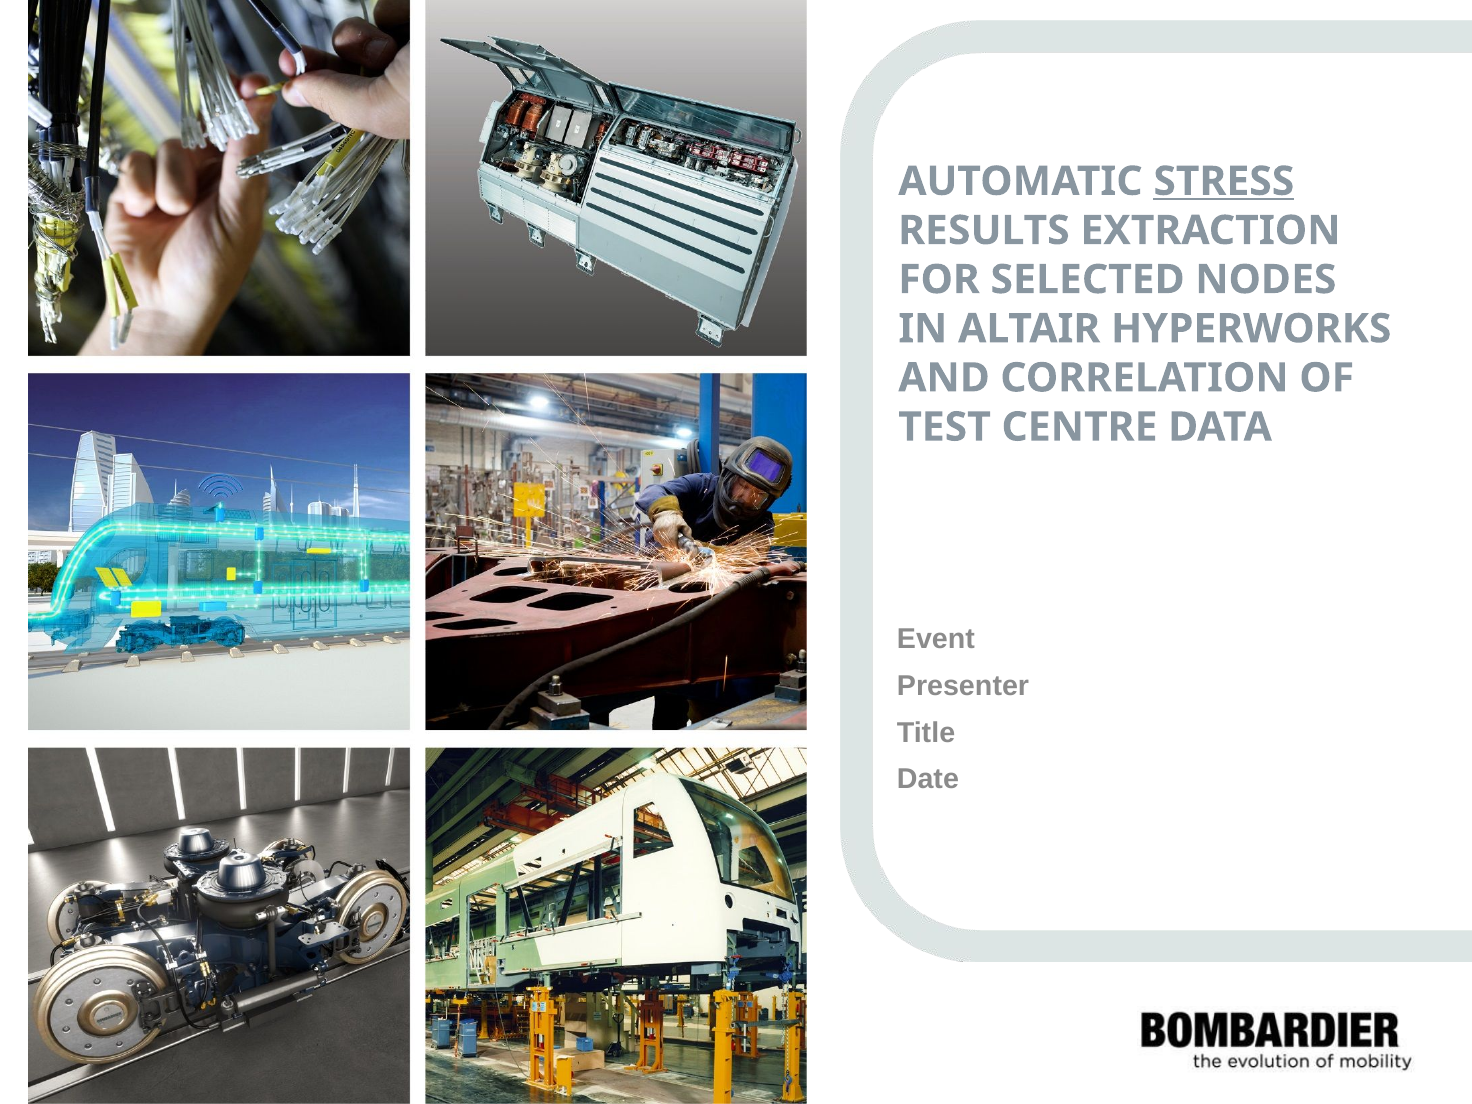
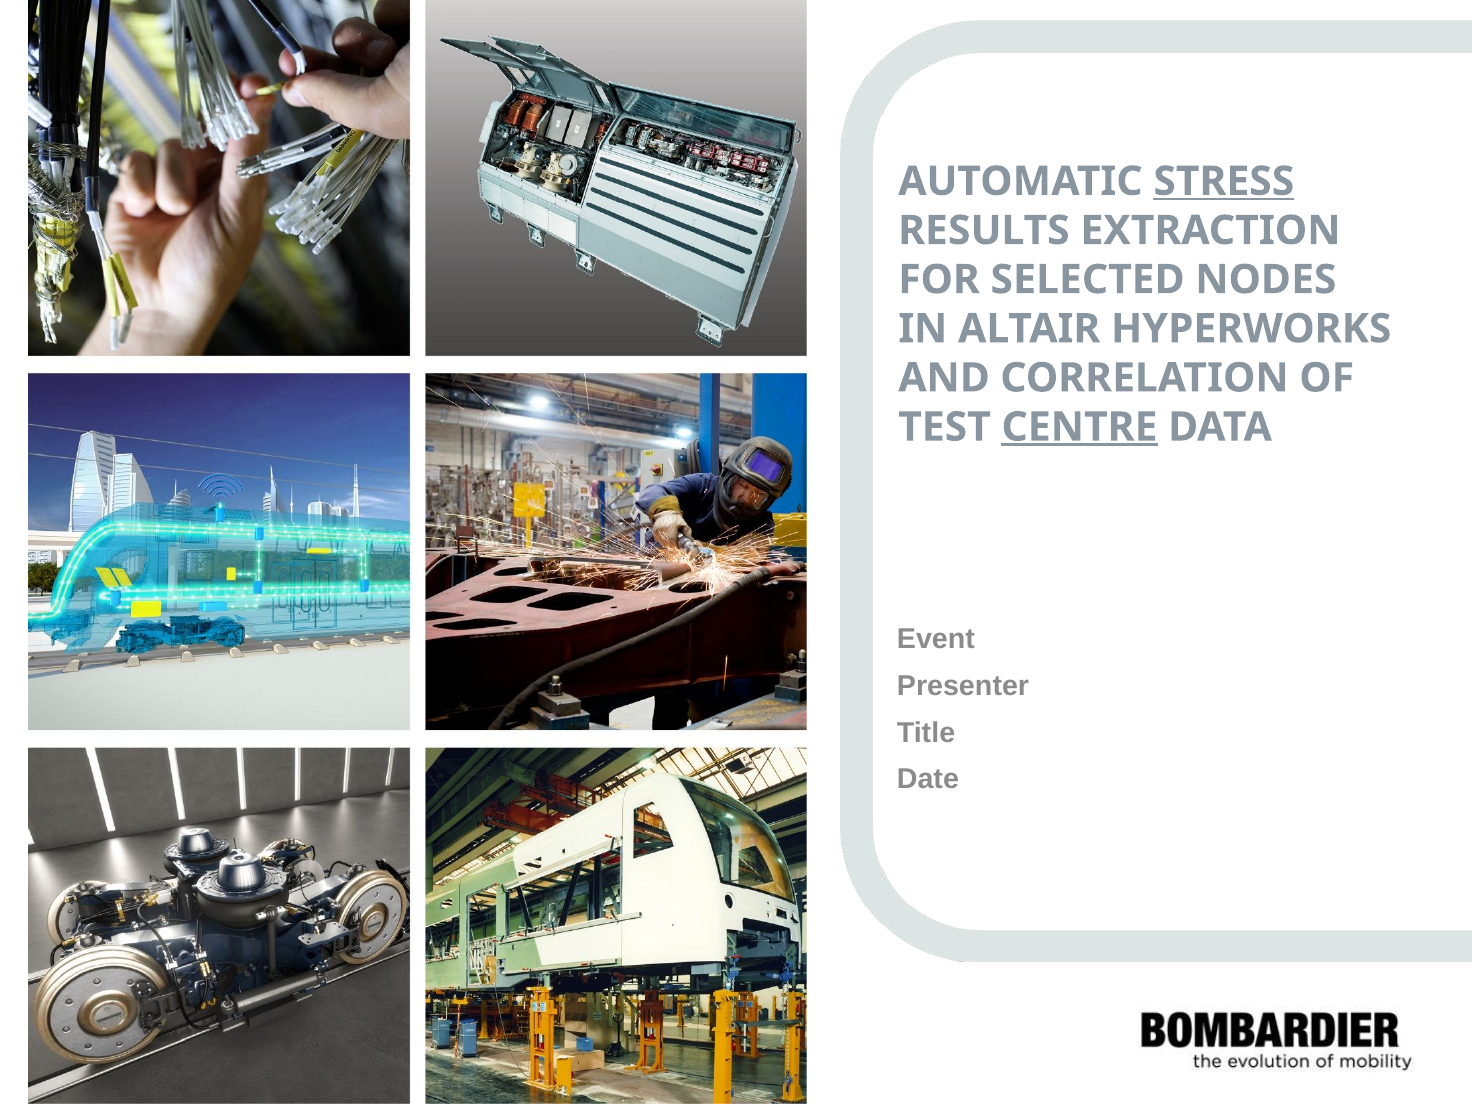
CENTRE underline: none -> present
